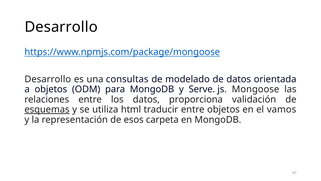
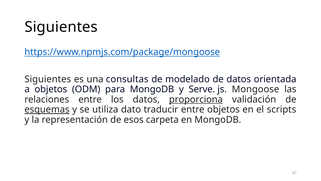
Desarrollo at (61, 27): Desarrollo -> Siguientes
Desarrollo at (48, 79): Desarrollo -> Siguientes
proporciona underline: none -> present
html: html -> dato
vamos: vamos -> scripts
